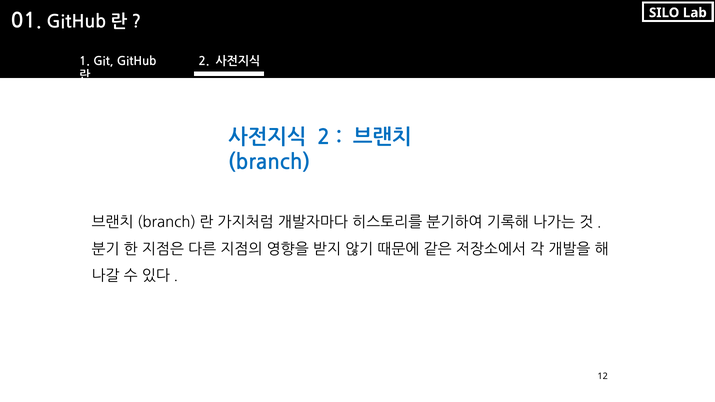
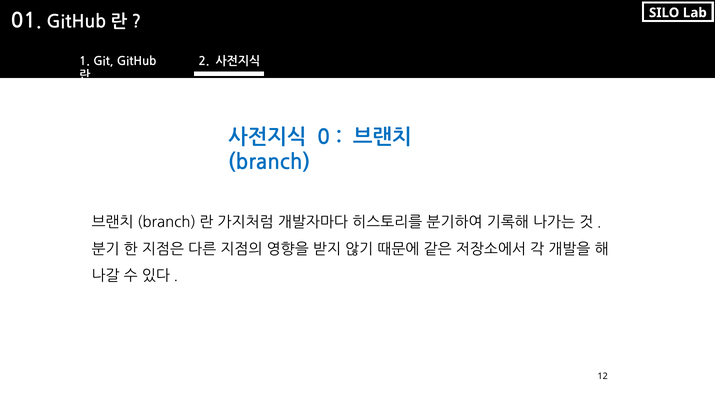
2 at (324, 138): 2 -> 0
